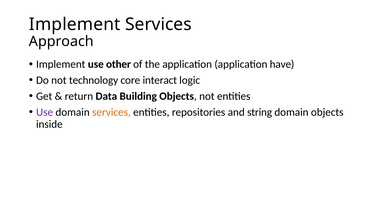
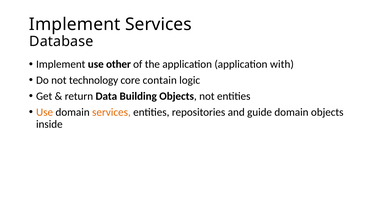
Approach: Approach -> Database
have: have -> with
interact: interact -> contain
Use at (45, 112) colour: purple -> orange
string: string -> guide
